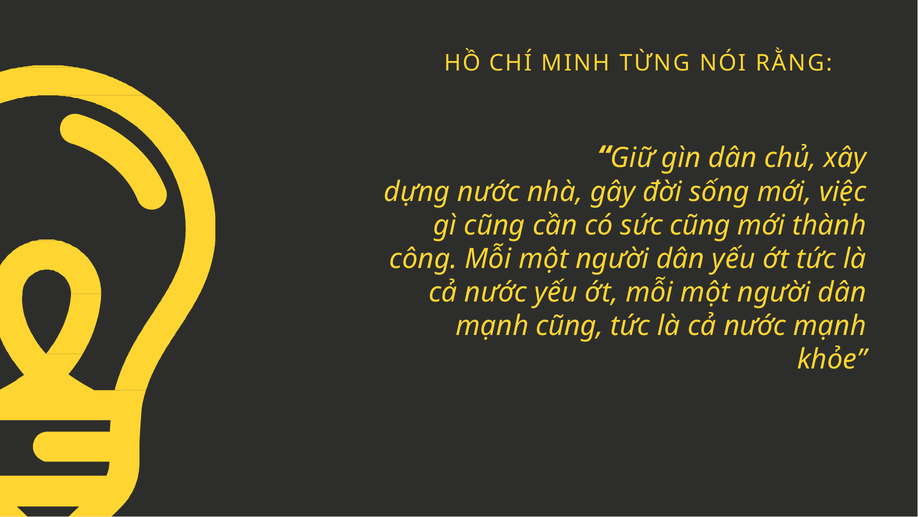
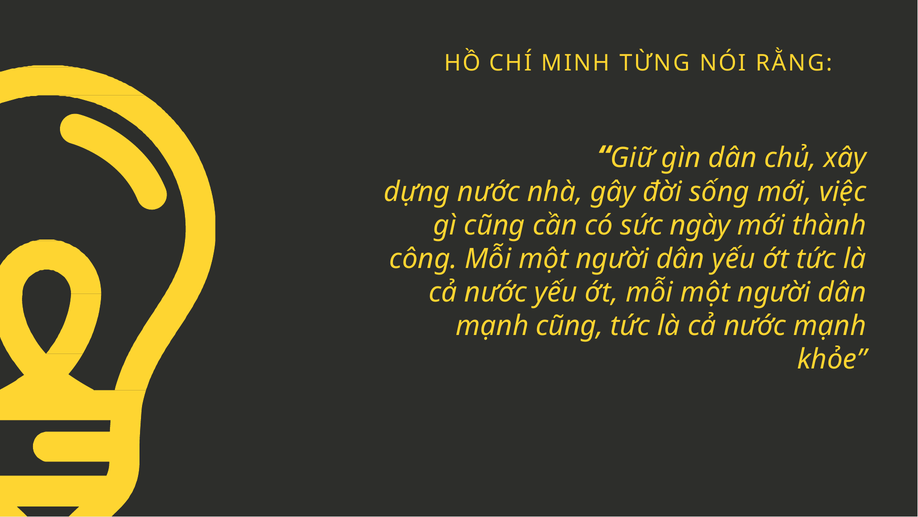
sức cũng: cũng -> ngày
